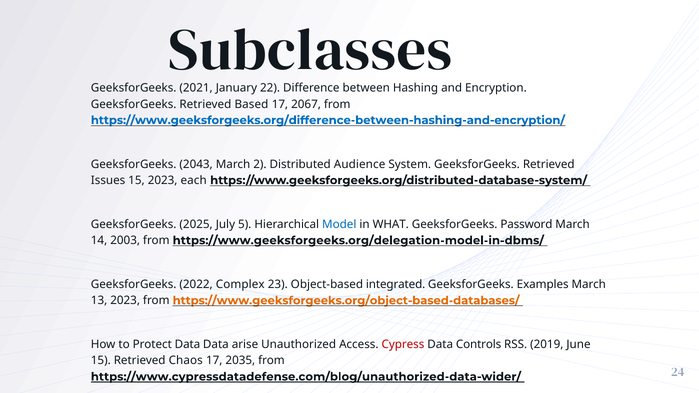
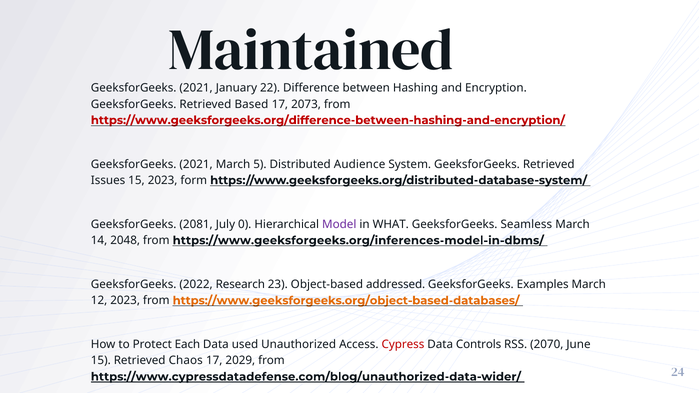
Subclasses: Subclasses -> Maintained
2067: 2067 -> 2073
https://www.geeksforgeeks.org/difference-between-hashing-and-encryption/ colour: blue -> red
2043 at (196, 164): 2043 -> 2021
2: 2 -> 5
each: each -> form
2025: 2025 -> 2081
5: 5 -> 0
Model colour: blue -> purple
Password: Password -> Seamless
2003: 2003 -> 2048
https://www.geeksforgeeks.org/delegation-model-in-dbms/: https://www.geeksforgeeks.org/delegation-model-in-dbms/ -> https://www.geeksforgeeks.org/inferences-model-in-dbms/
Complex: Complex -> Research
integrated: integrated -> addressed
13: 13 -> 12
Protect Data: Data -> Each
arise: arise -> used
2019: 2019 -> 2070
2035: 2035 -> 2029
